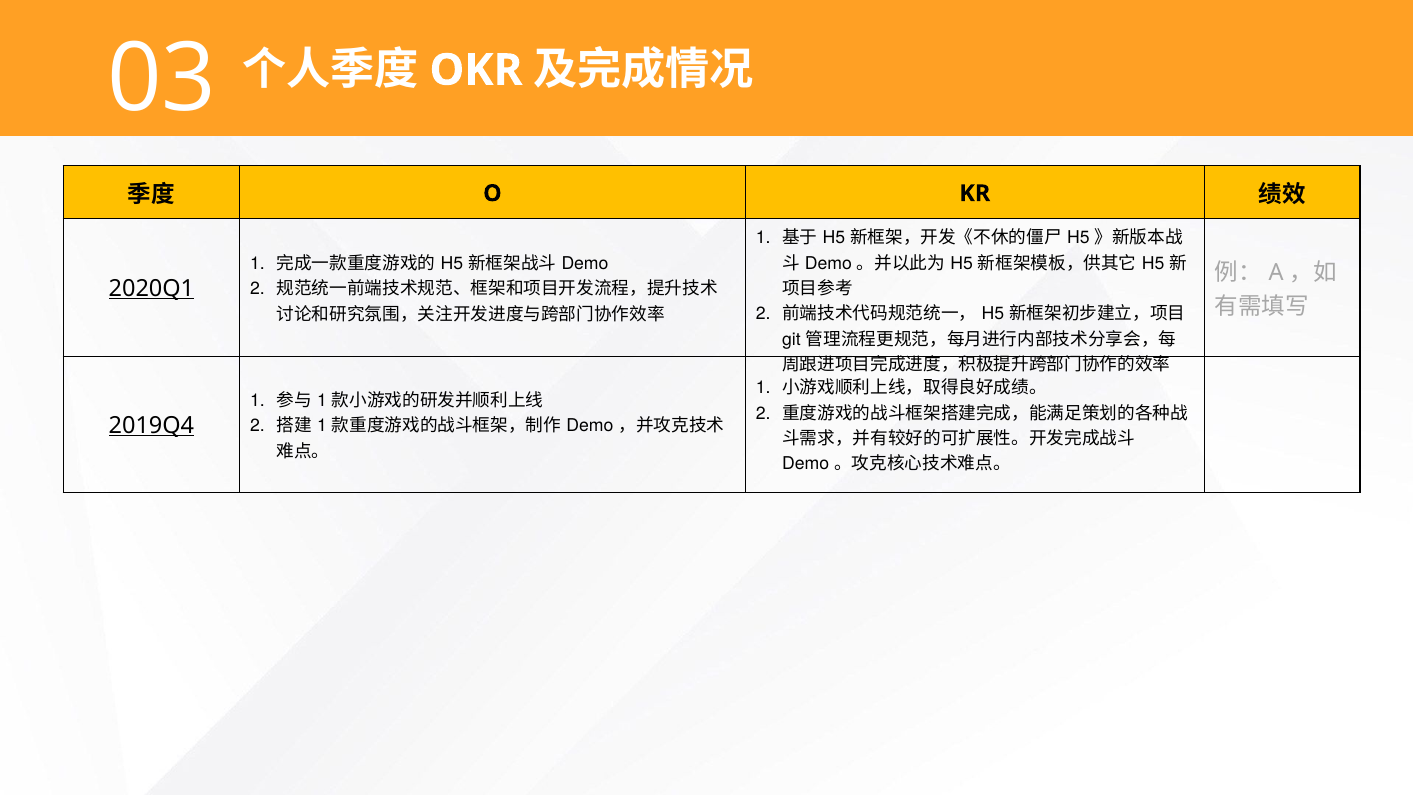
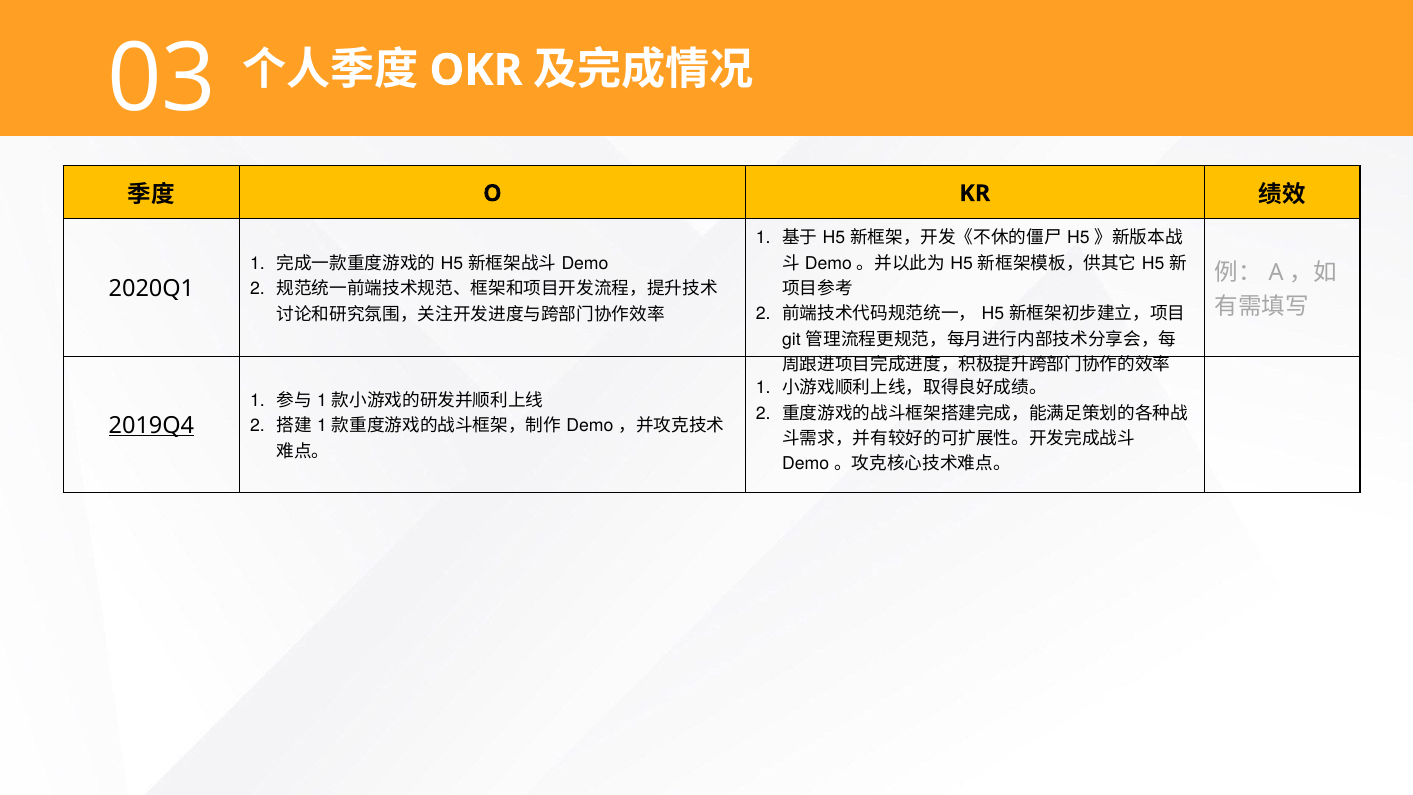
2020Q1 underline: present -> none
